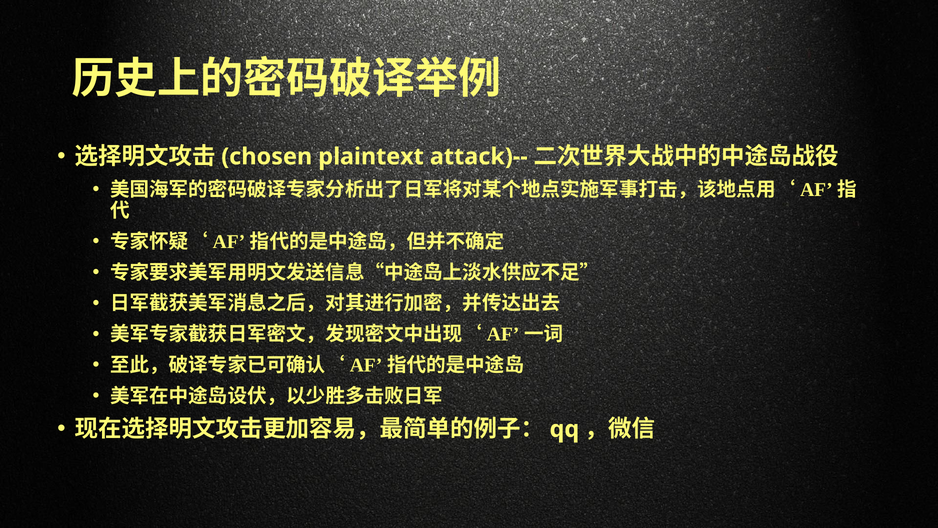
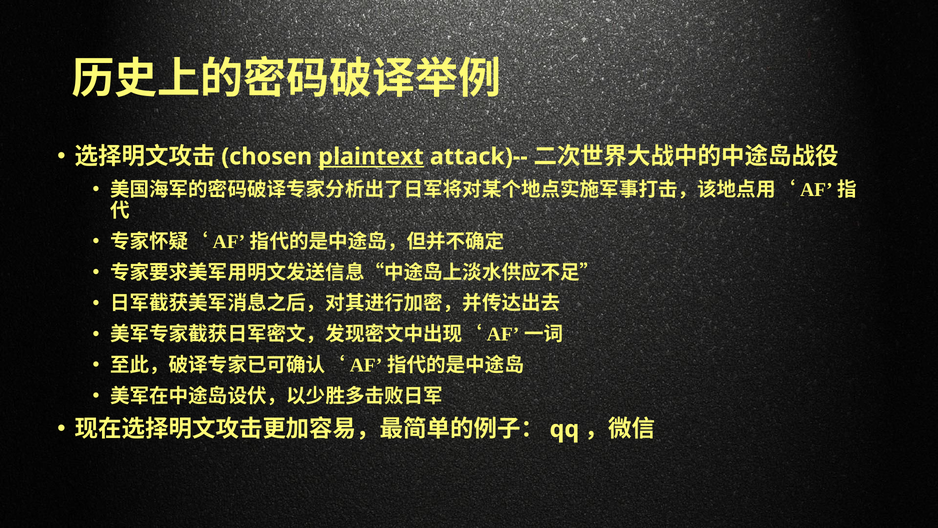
plaintext underline: none -> present
